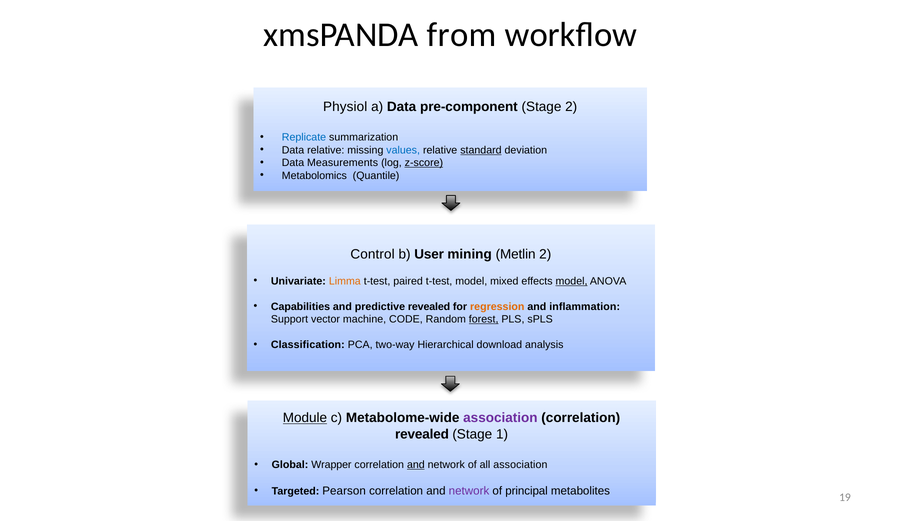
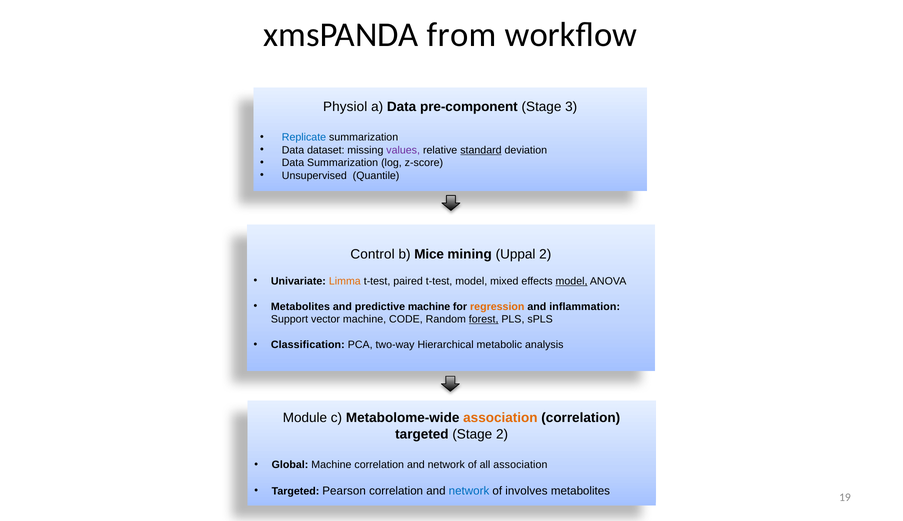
Stage 2: 2 -> 3
Data relative: relative -> dataset
values colour: blue -> purple
Data Measurements: Measurements -> Summarization
z-score underline: present -> none
Metabolomics: Metabolomics -> Unsupervised
User: User -> Mice
Metlin: Metlin -> Uppal
Capabilities at (301, 307): Capabilities -> Metabolites
predictive revealed: revealed -> machine
download: download -> metabolic
Module underline: present -> none
association at (500, 418) colour: purple -> orange
revealed at (422, 434): revealed -> targeted
Stage 1: 1 -> 2
Global Wrapper: Wrapper -> Machine
and at (416, 465) underline: present -> none
network at (469, 491) colour: purple -> blue
principal: principal -> involves
